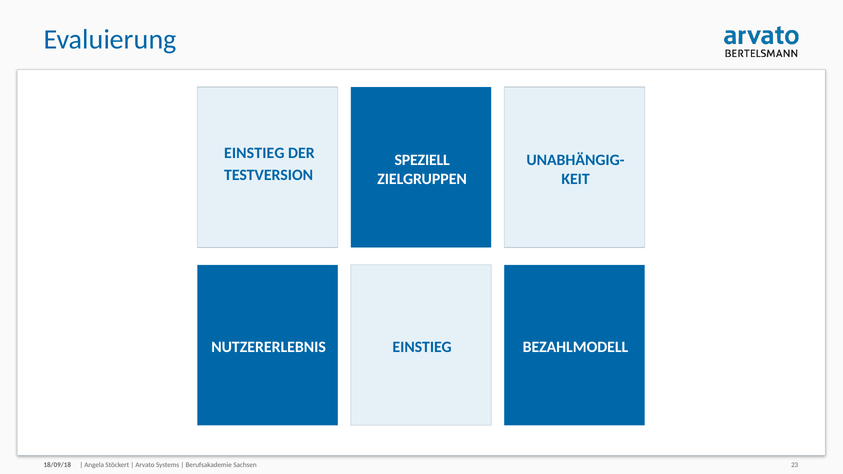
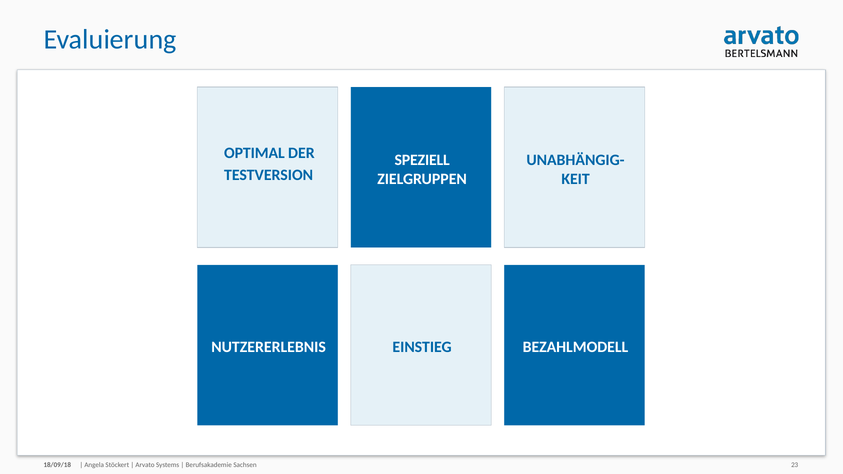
EINSTIEG at (254, 153): EINSTIEG -> OPTIMAL
